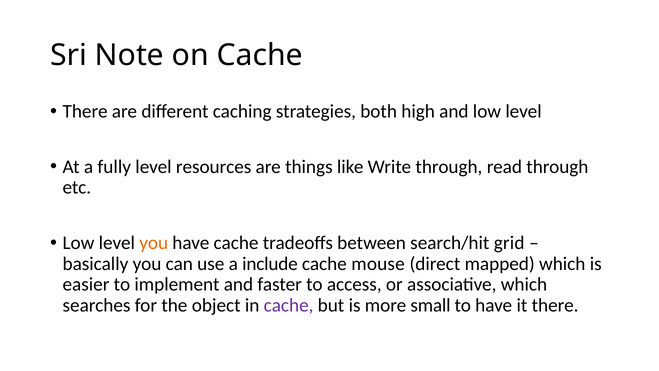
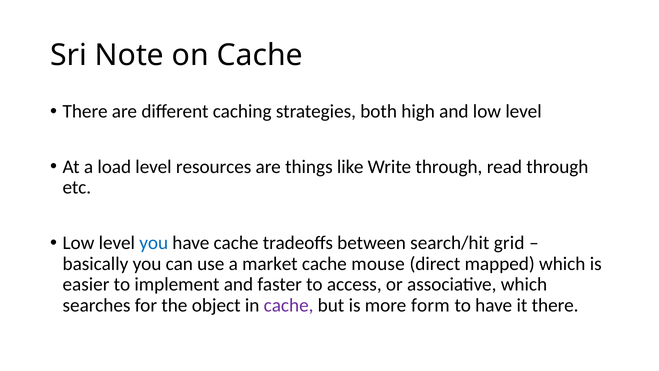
fully: fully -> load
you at (154, 243) colour: orange -> blue
include: include -> market
small: small -> form
